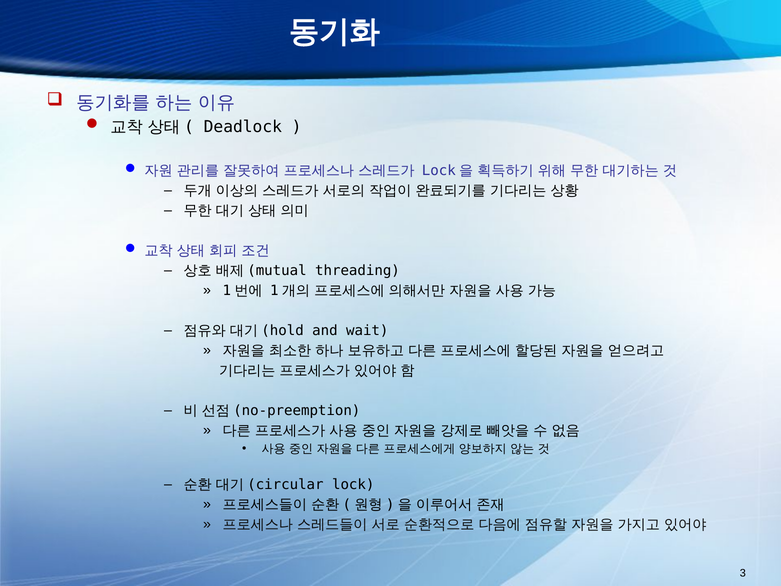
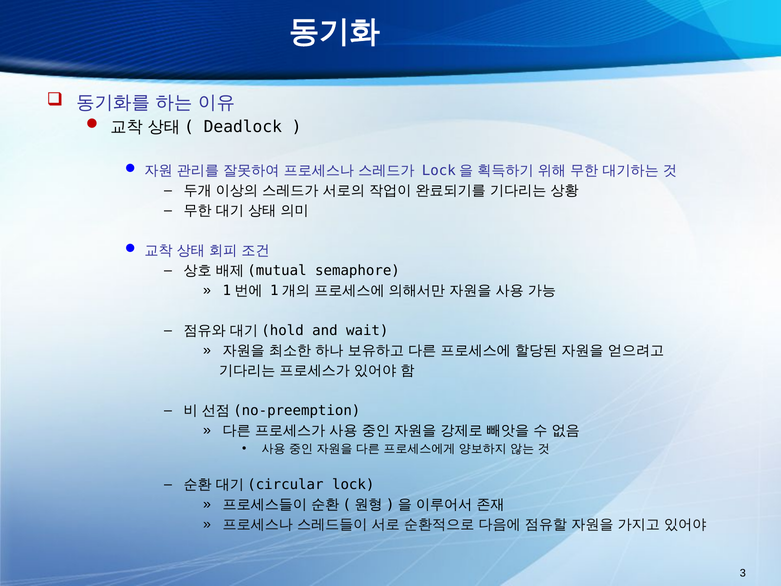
threading: threading -> semaphore
